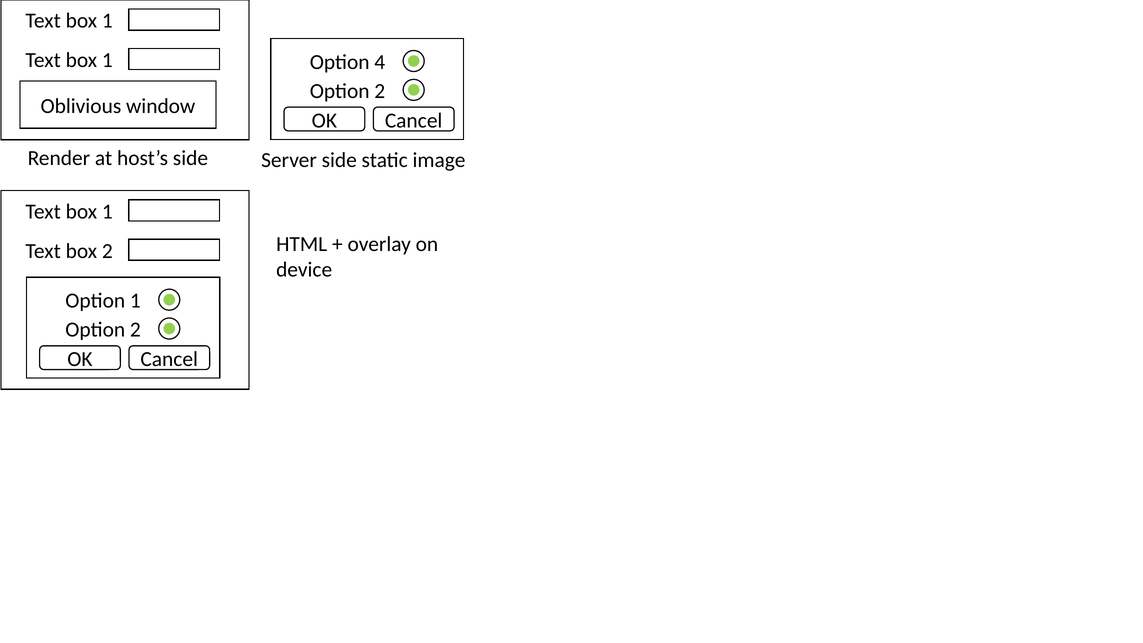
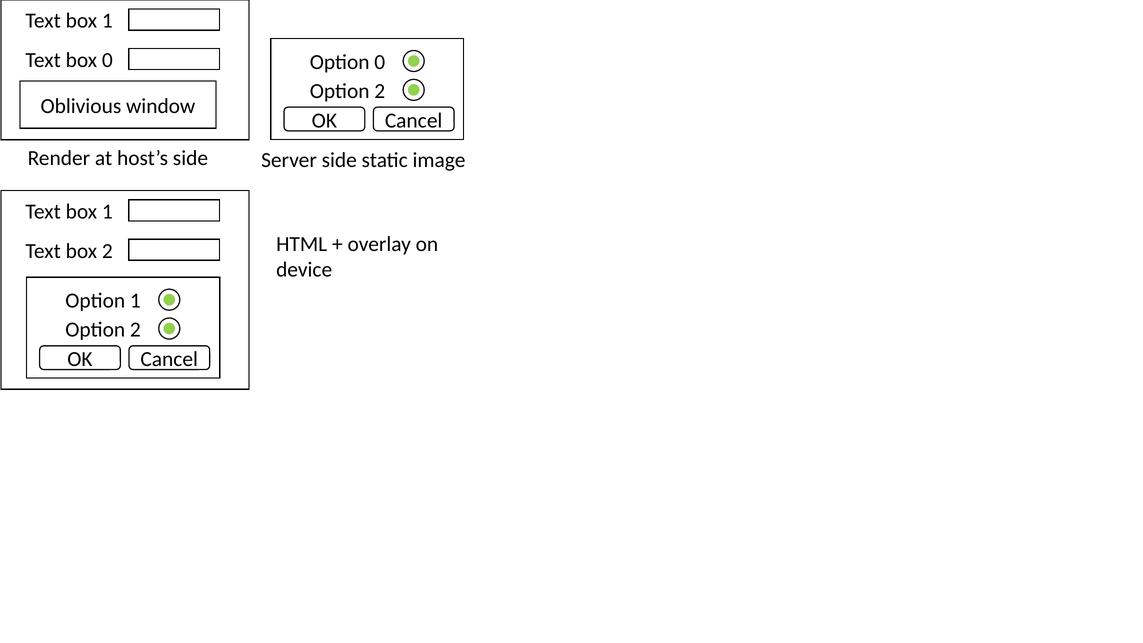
1 at (107, 60): 1 -> 0
Option 4: 4 -> 0
